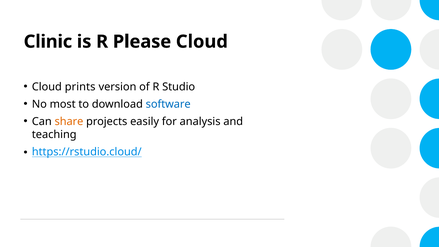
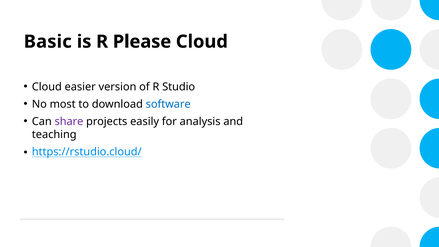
Clinic: Clinic -> Basic
prints: prints -> easier
share colour: orange -> purple
